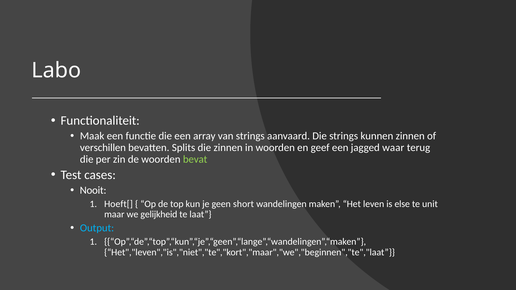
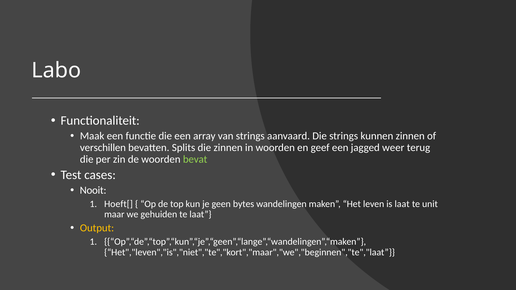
waar: waar -> weer
short: short -> bytes
is else: else -> laat
gelijkheid: gelijkheid -> gehuiden
Output colour: light blue -> yellow
